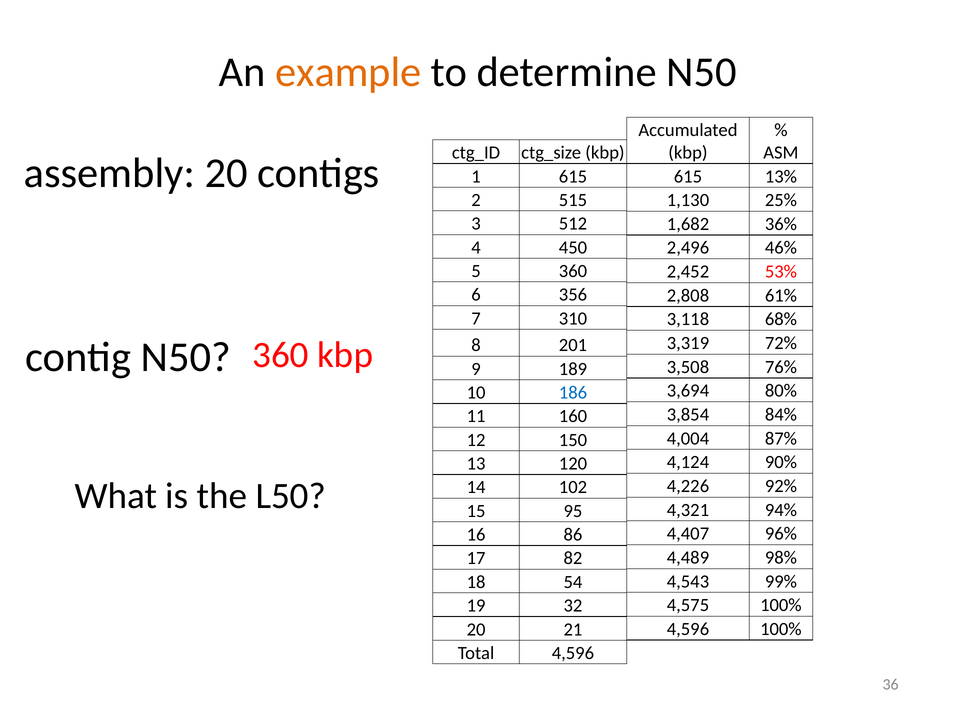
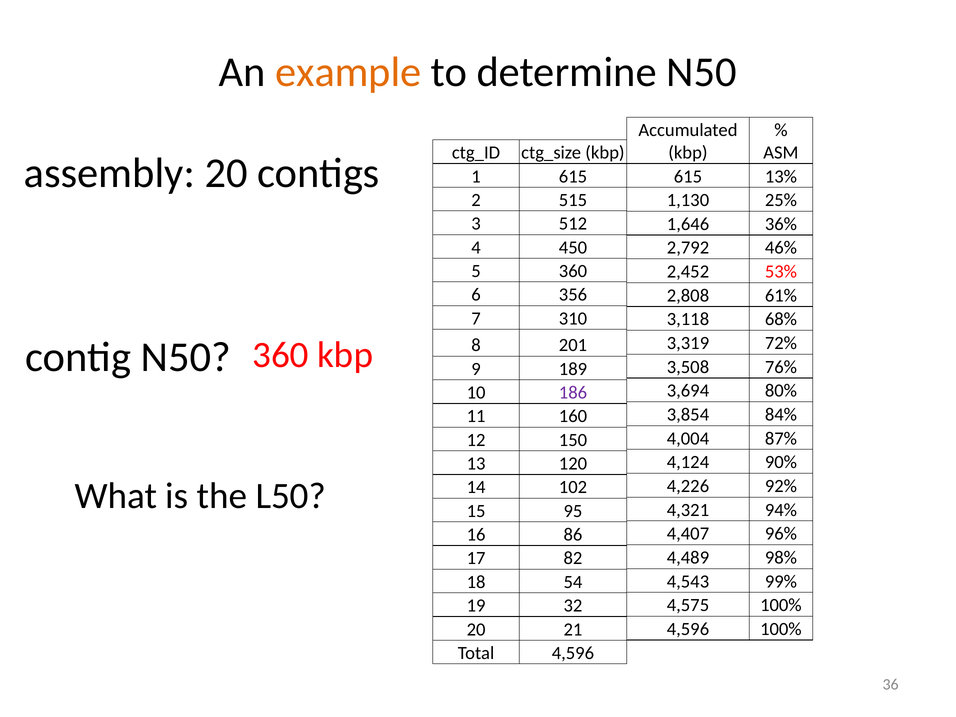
1,682: 1,682 -> 1,646
2,496: 2,496 -> 2,792
186 colour: blue -> purple
